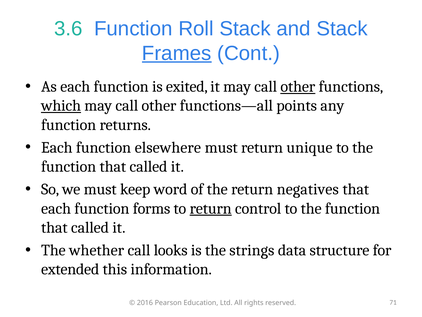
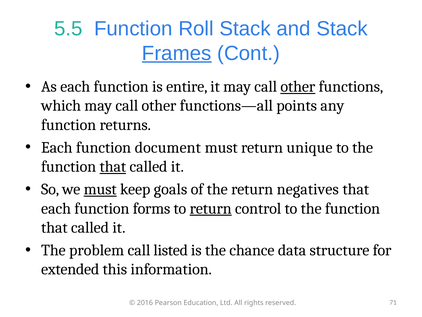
3.6: 3.6 -> 5.5
exited: exited -> entire
which underline: present -> none
elsewhere: elsewhere -> document
that at (113, 166) underline: none -> present
must at (100, 189) underline: none -> present
word: word -> goals
whether: whether -> problem
looks: looks -> listed
strings: strings -> chance
